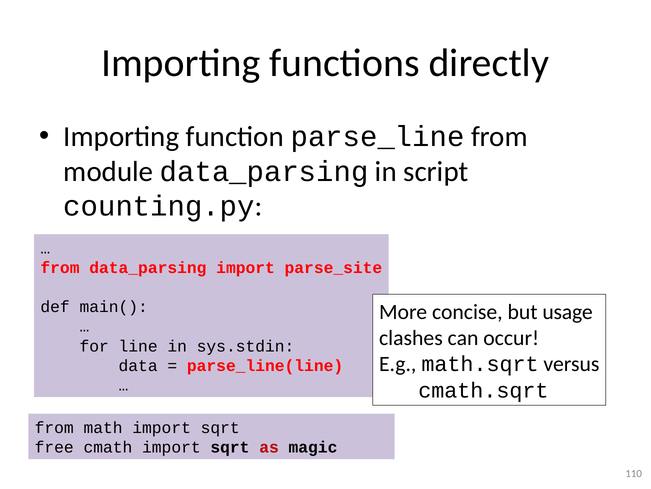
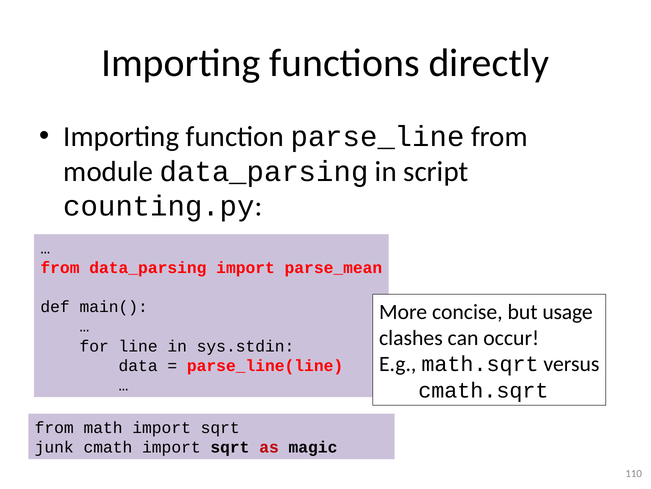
parse_site: parse_site -> parse_mean
free: free -> junk
